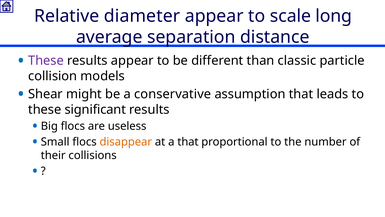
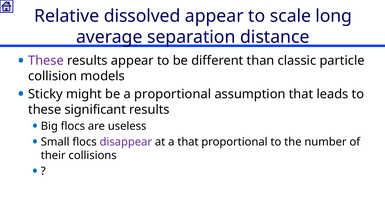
diameter: diameter -> dissolved
Shear: Shear -> Sticky
a conservative: conservative -> proportional
disappear colour: orange -> purple
